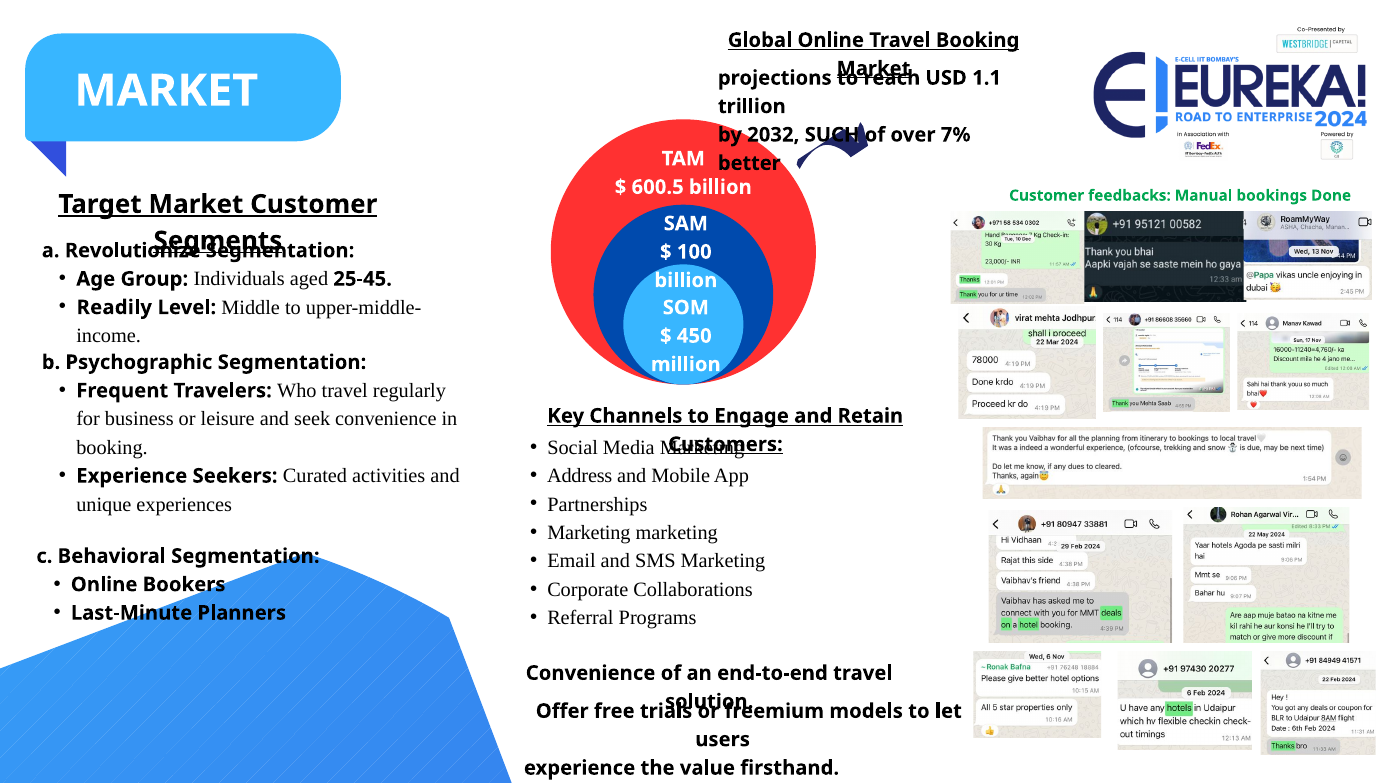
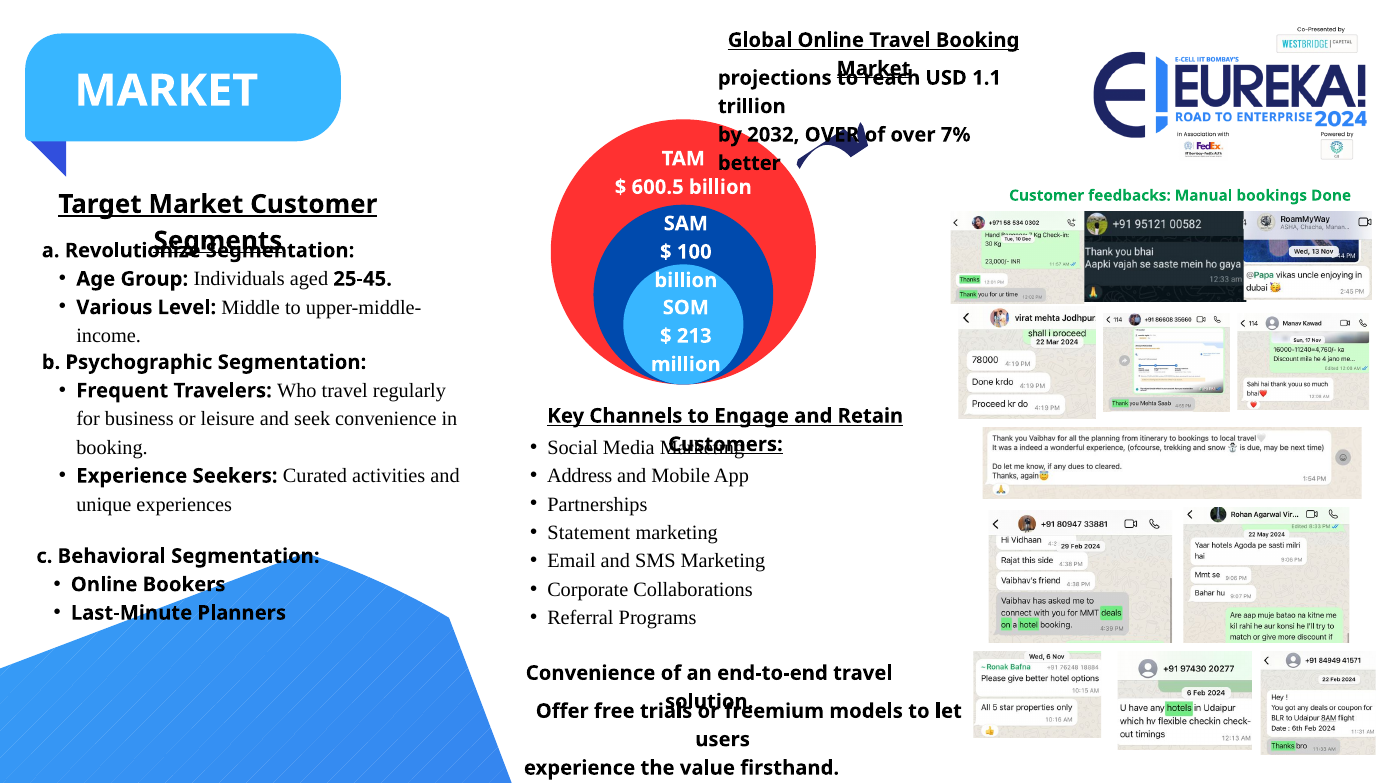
2032 SUCH: SUCH -> OVER
Readily: Readily -> Various
450: 450 -> 213
Marketing at (589, 533): Marketing -> Statement
